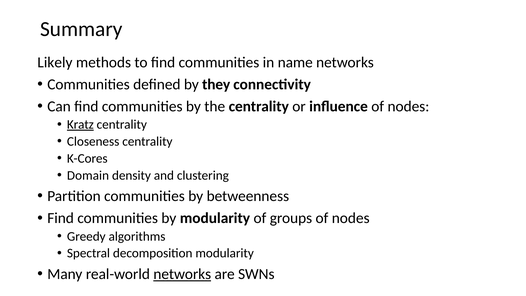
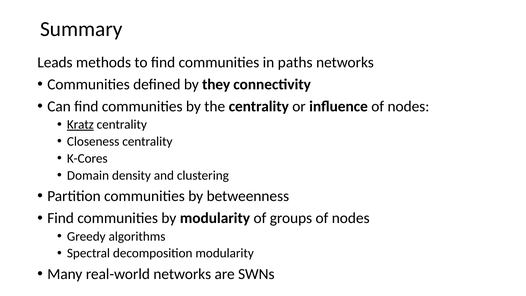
Likely: Likely -> Leads
name: name -> paths
networks at (182, 274) underline: present -> none
